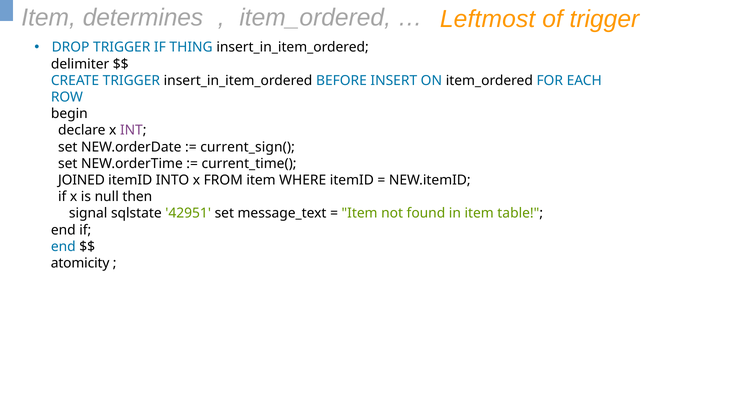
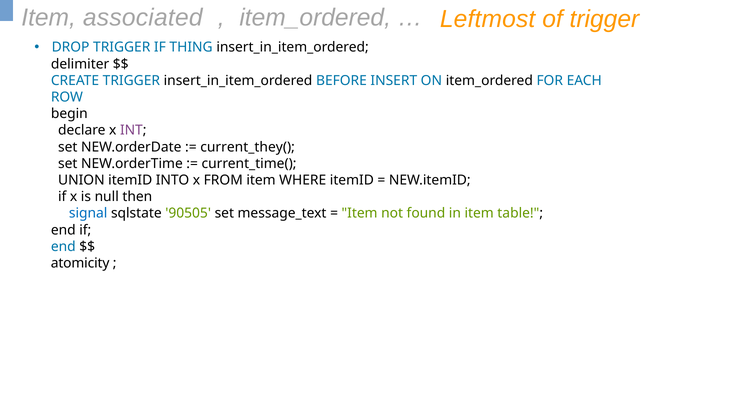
determines: determines -> associated
current_sign(: current_sign( -> current_they(
JOINED: JOINED -> UNION
signal colour: black -> blue
42951: 42951 -> 90505
